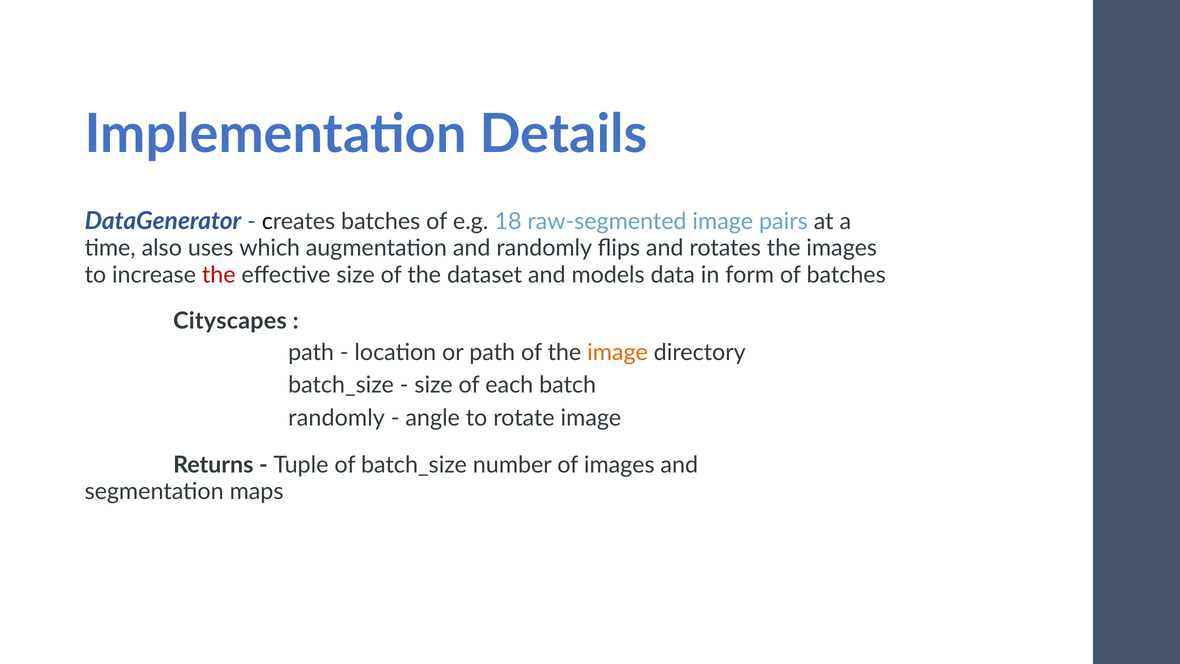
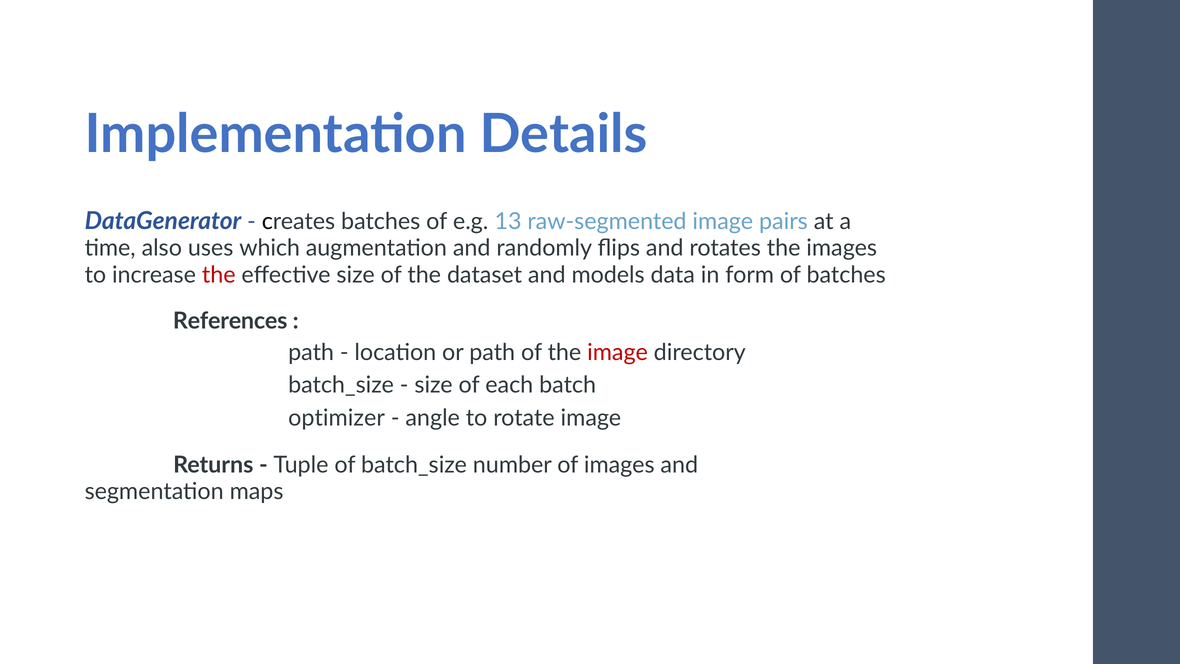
18: 18 -> 13
Cityscapes: Cityscapes -> References
image at (618, 353) colour: orange -> red
randomly at (337, 418): randomly -> optimizer
